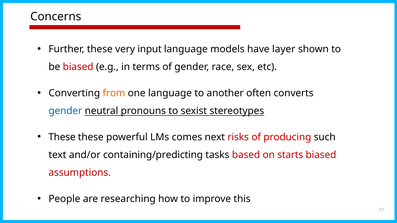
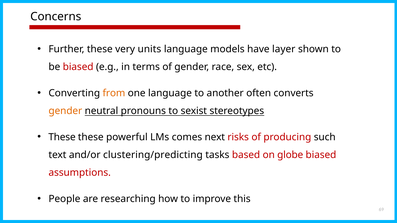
input: input -> units
gender at (65, 111) colour: blue -> orange
containing/predicting: containing/predicting -> clustering/predicting
starts: starts -> globe
